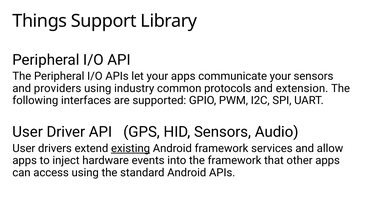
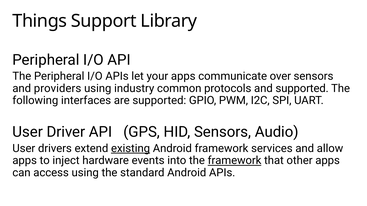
communicate your: your -> over
and extension: extension -> supported
framework at (235, 161) underline: none -> present
